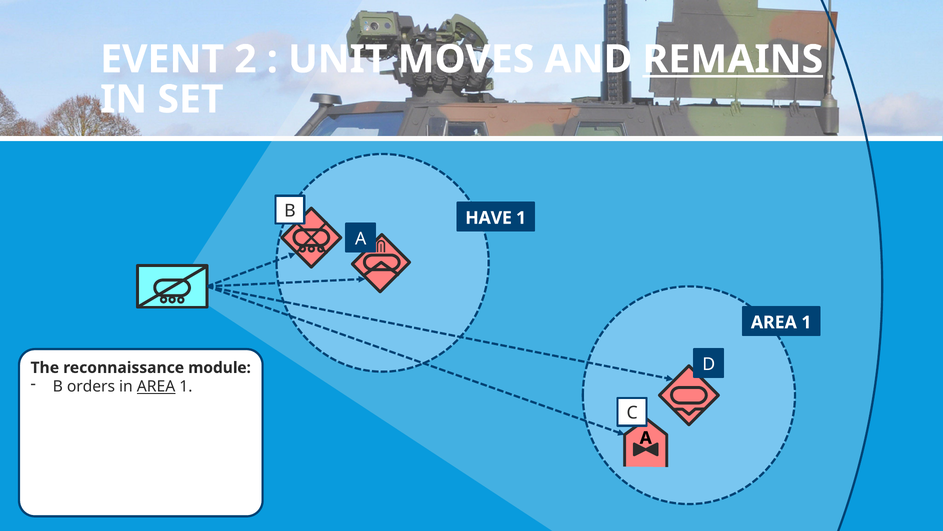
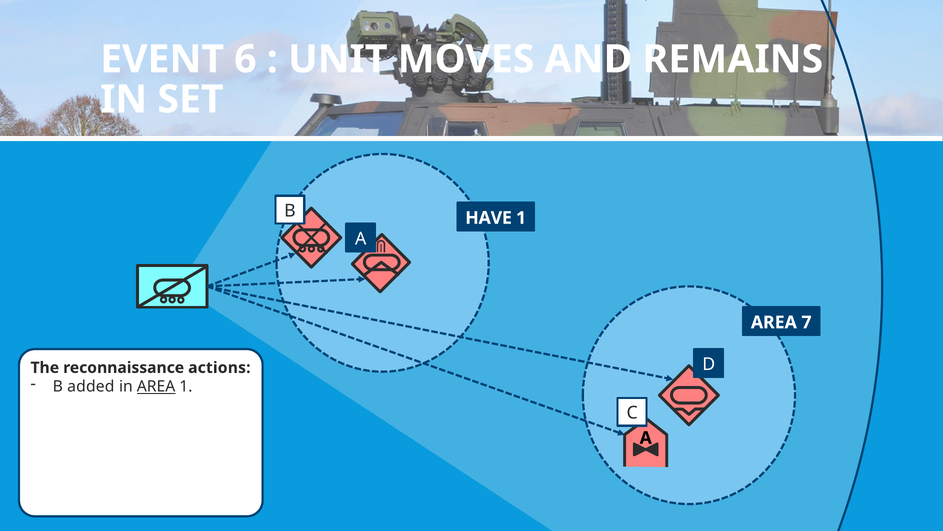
2: 2 -> 6
REMAINS underline: present -> none
1 at (806, 322): 1 -> 7
module: module -> actions
orders: orders -> added
